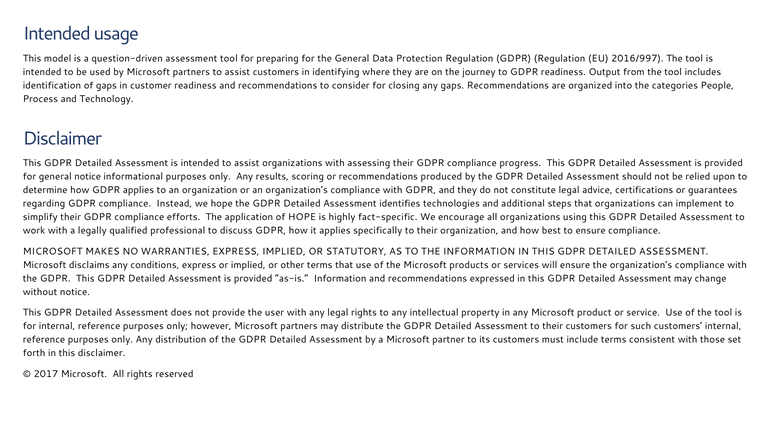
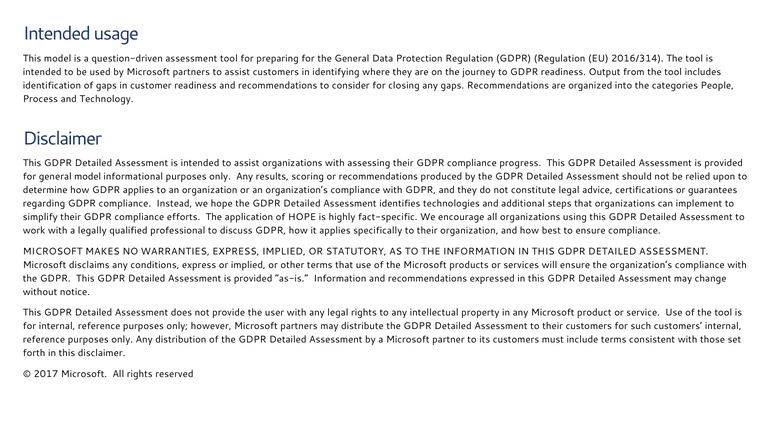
2016/997: 2016/997 -> 2016/314
general notice: notice -> model
